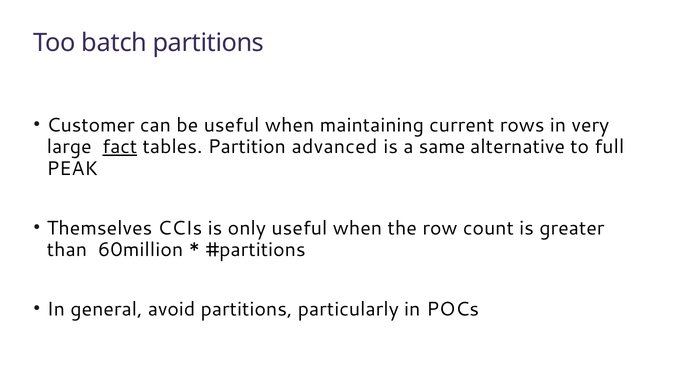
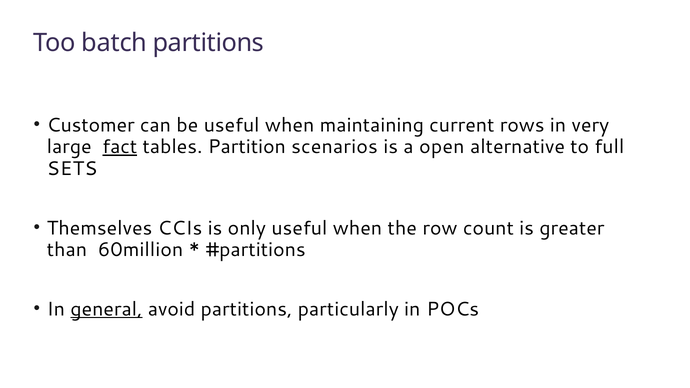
advanced: advanced -> scenarios
same: same -> open
PEAK: PEAK -> SETS
general underline: none -> present
